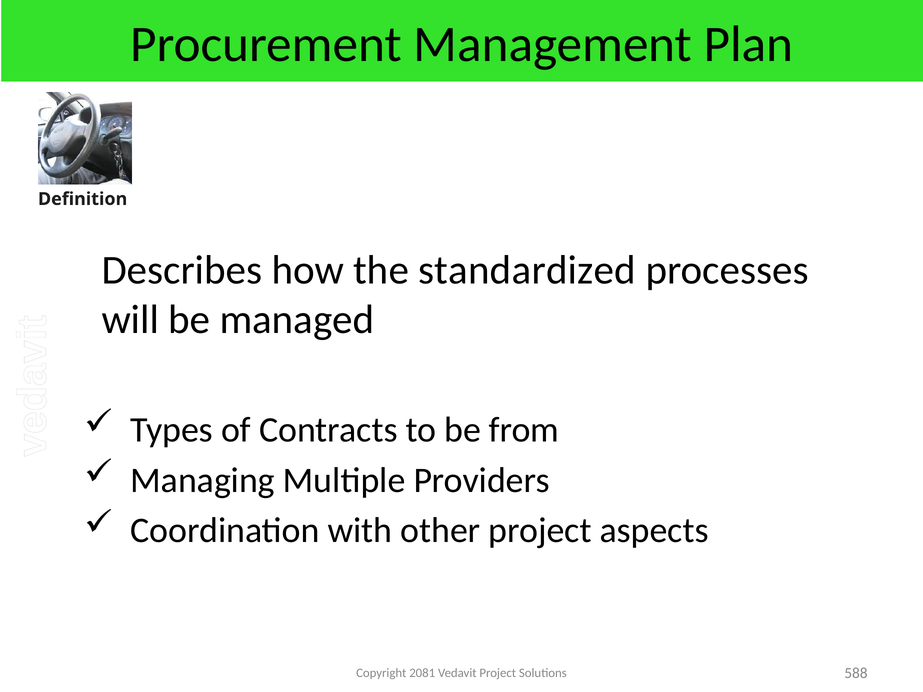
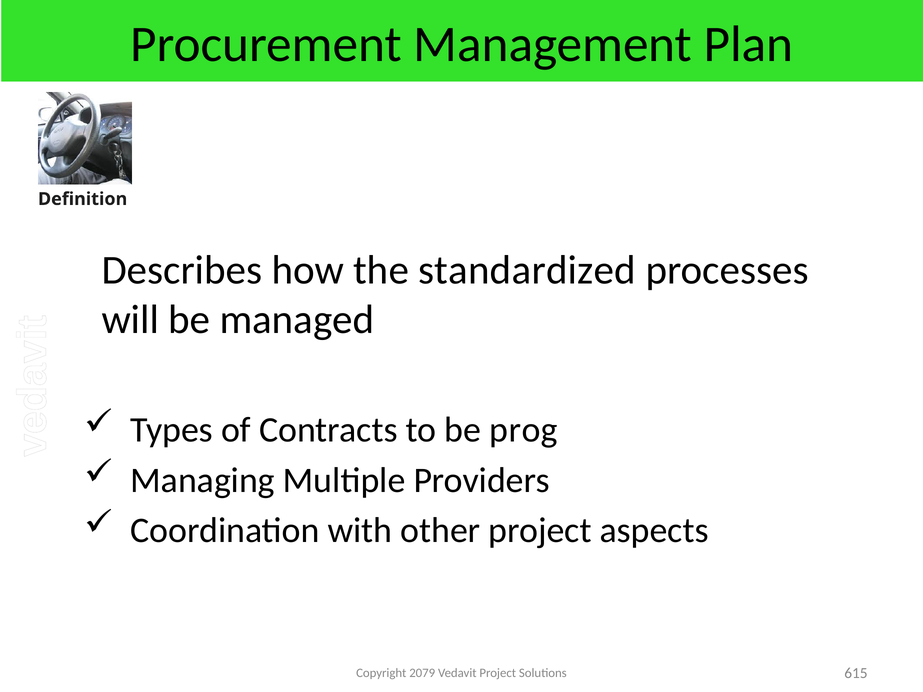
from: from -> prog
2081: 2081 -> 2079
588: 588 -> 615
